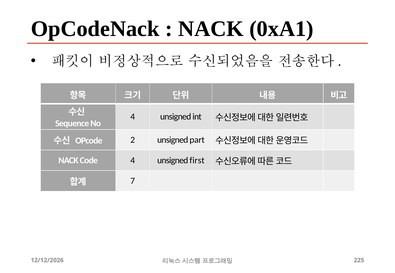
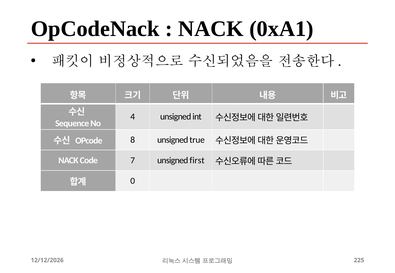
2: 2 -> 8
part: part -> true
Code 4: 4 -> 7
7: 7 -> 0
